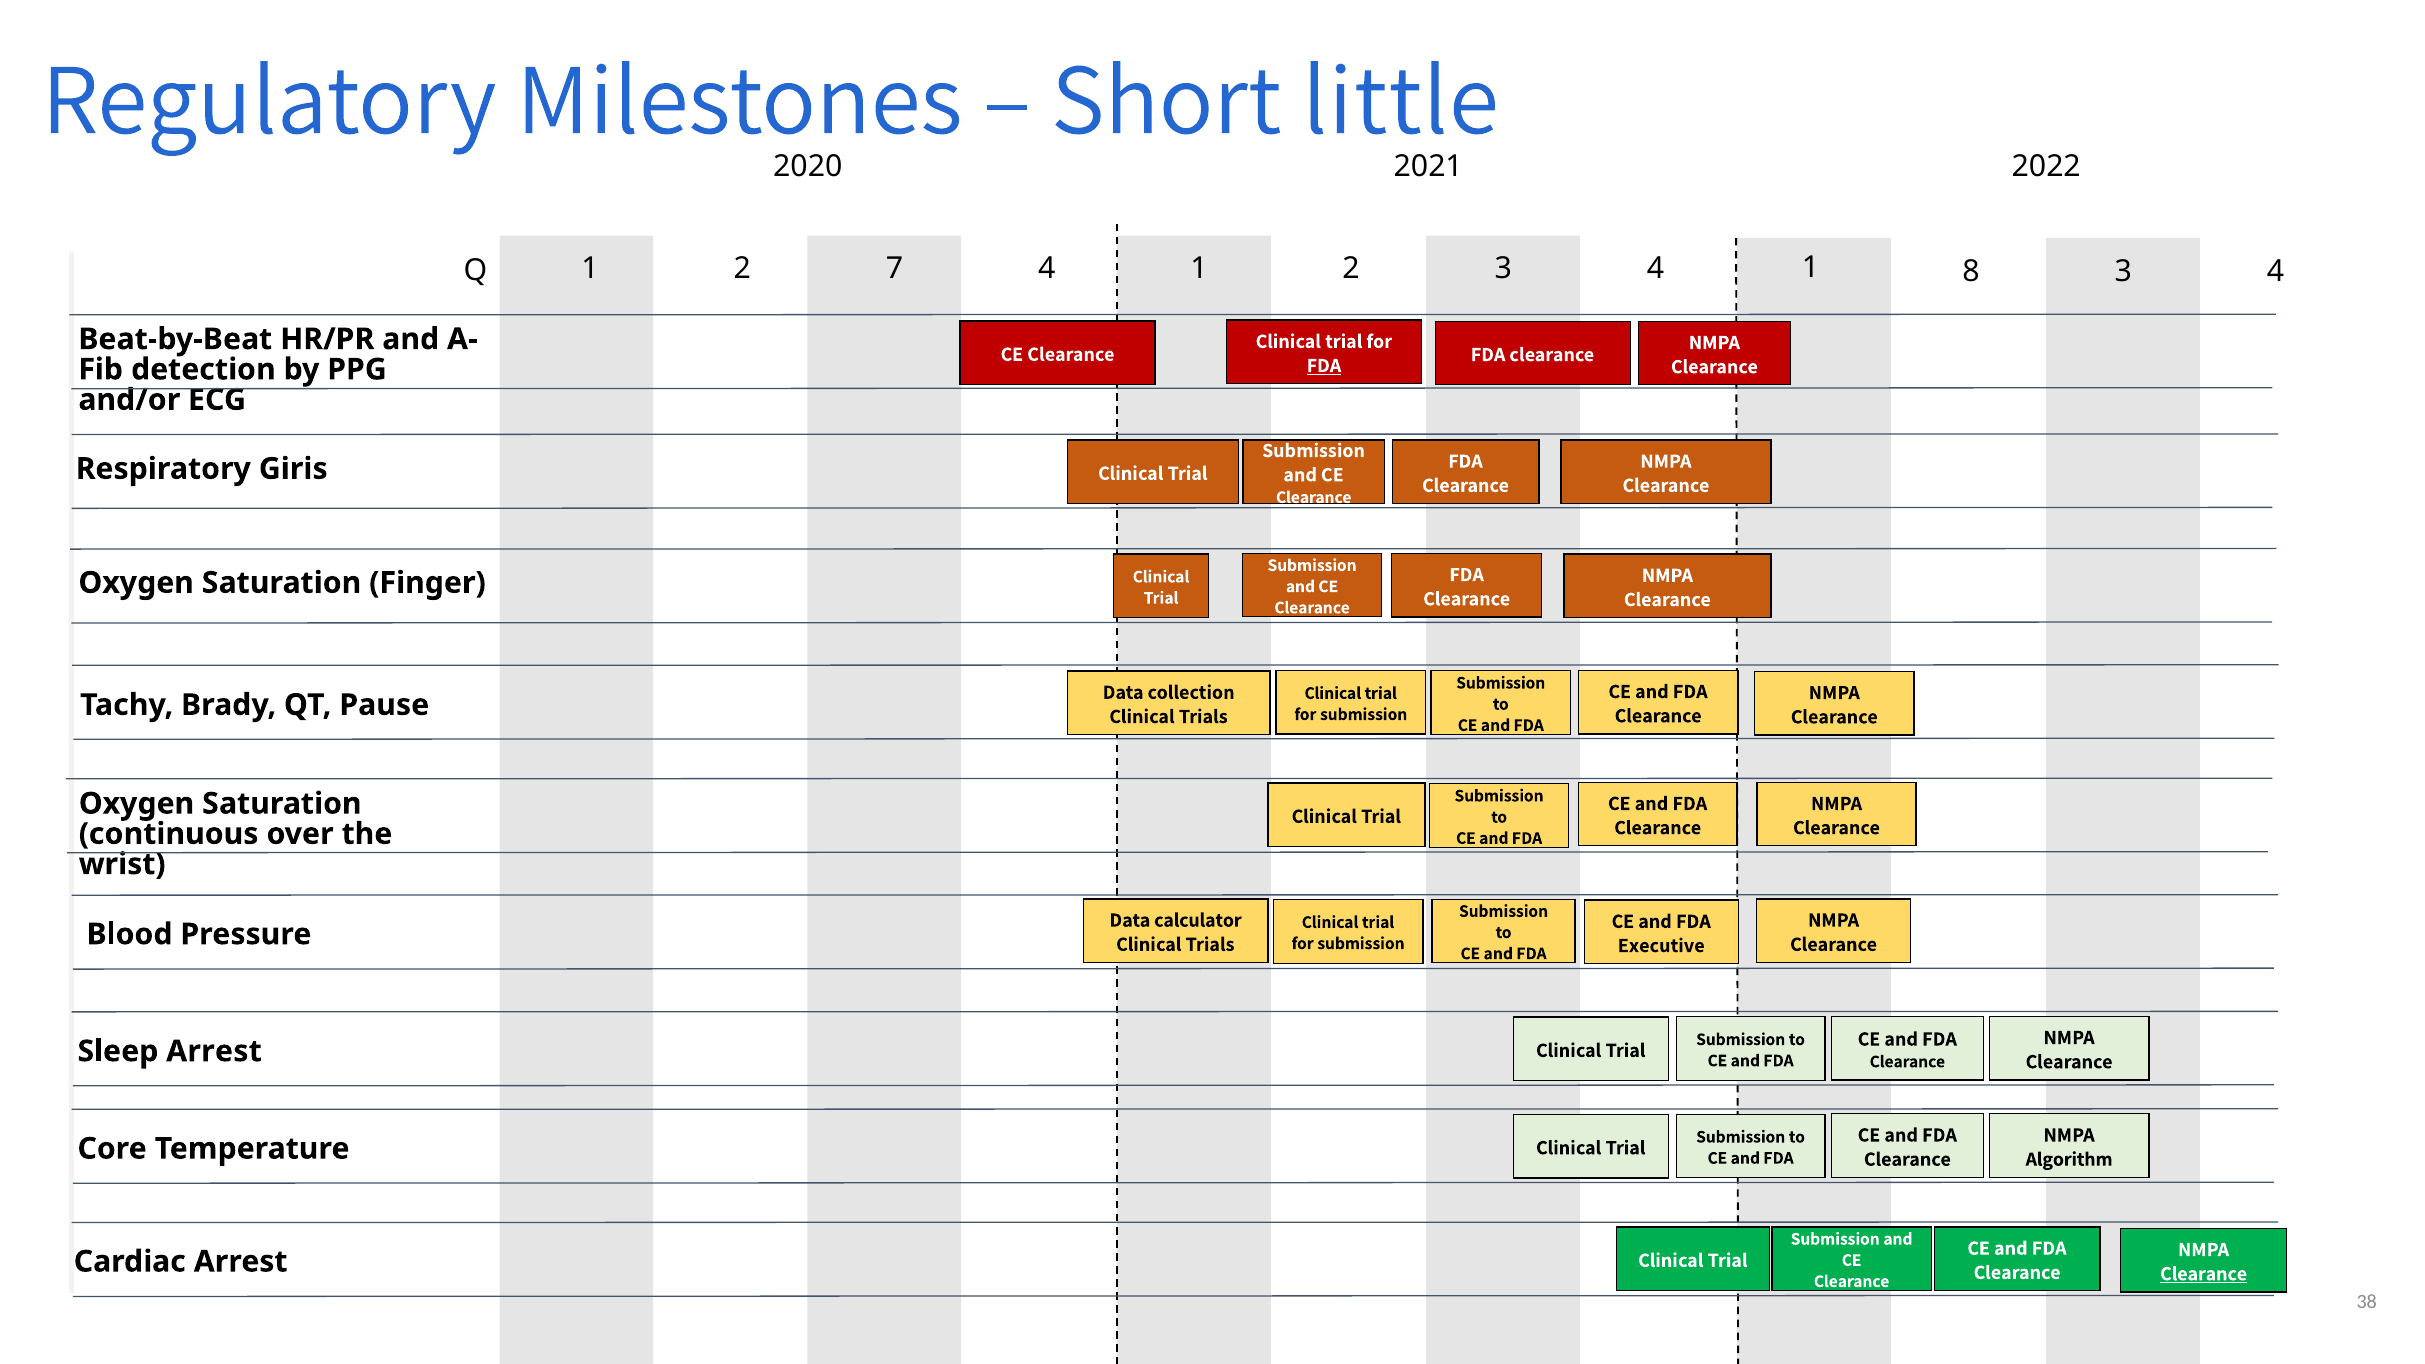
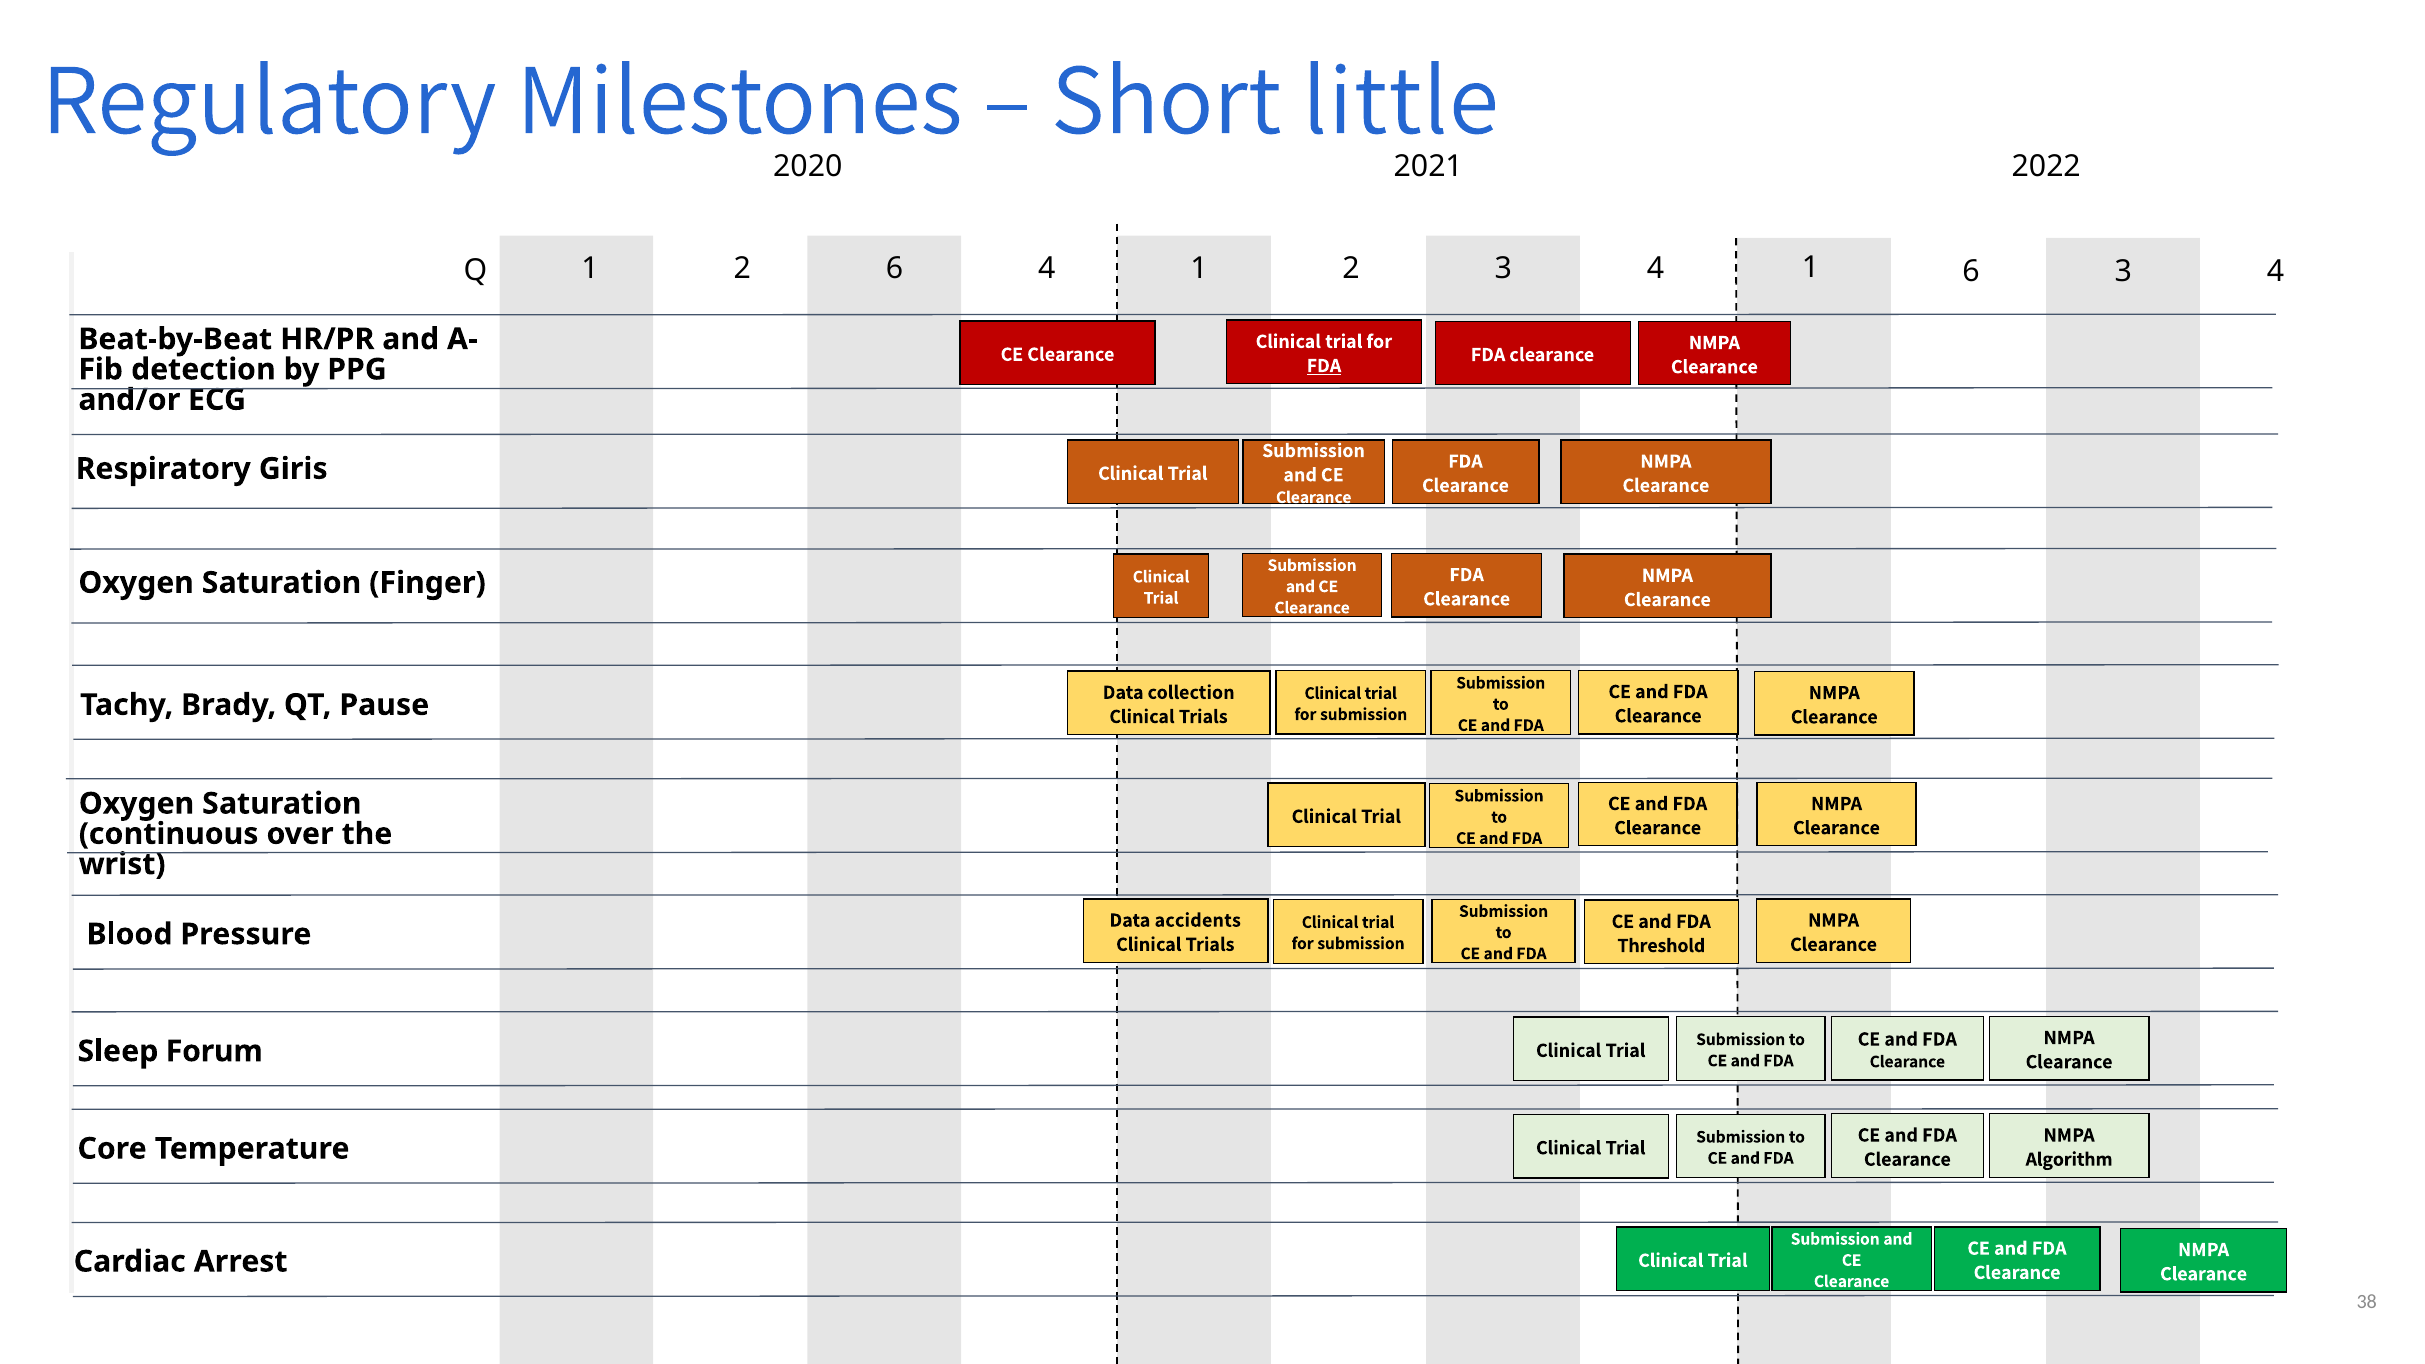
2 7: 7 -> 6
4 8: 8 -> 6
calculator: calculator -> accidents
Executive: Executive -> Threshold
Sleep Arrest: Arrest -> Forum
Clearance at (2204, 1274) underline: present -> none
